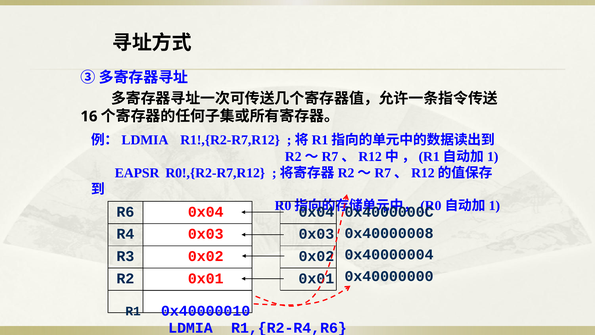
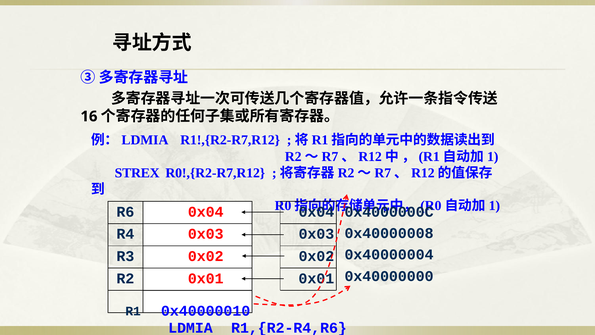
EAPSR: EAPSR -> STREX
